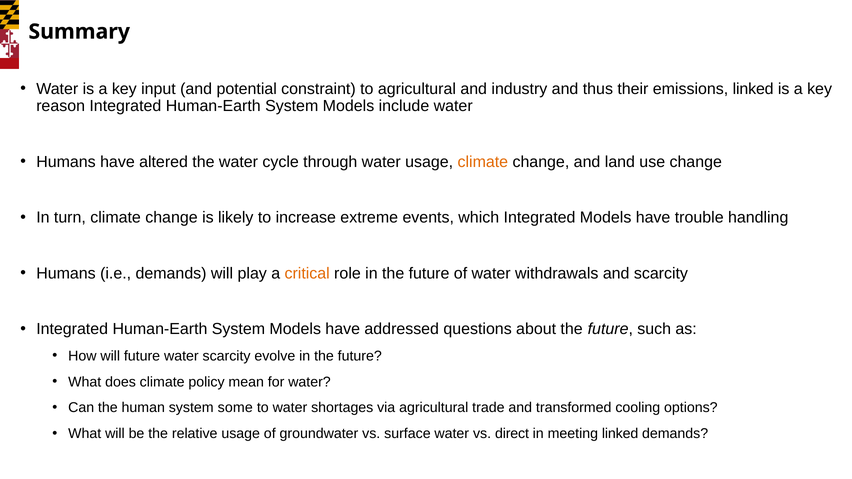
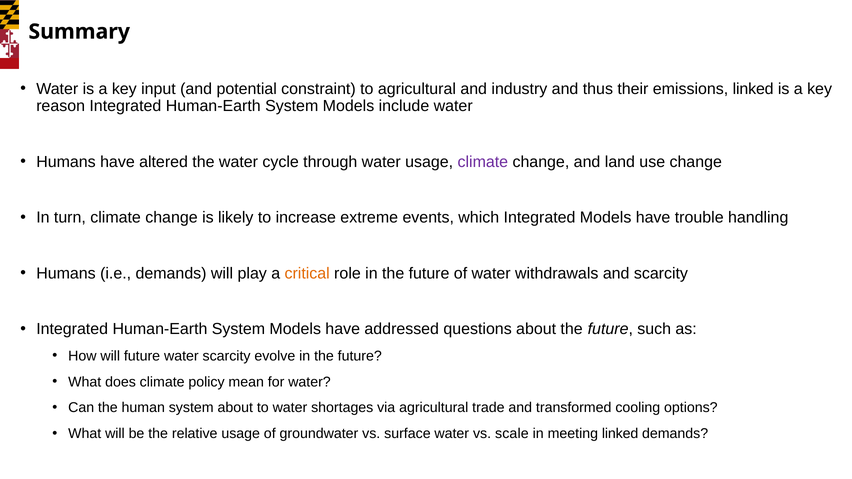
climate at (483, 162) colour: orange -> purple
system some: some -> about
direct: direct -> scale
